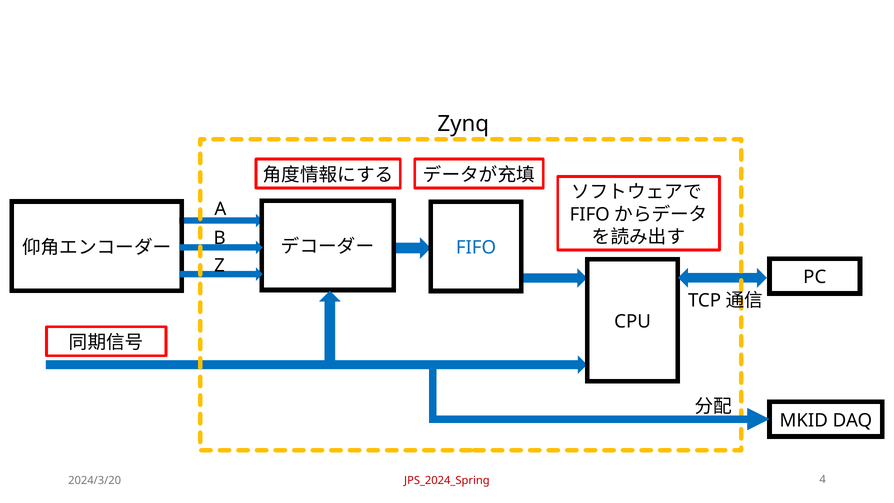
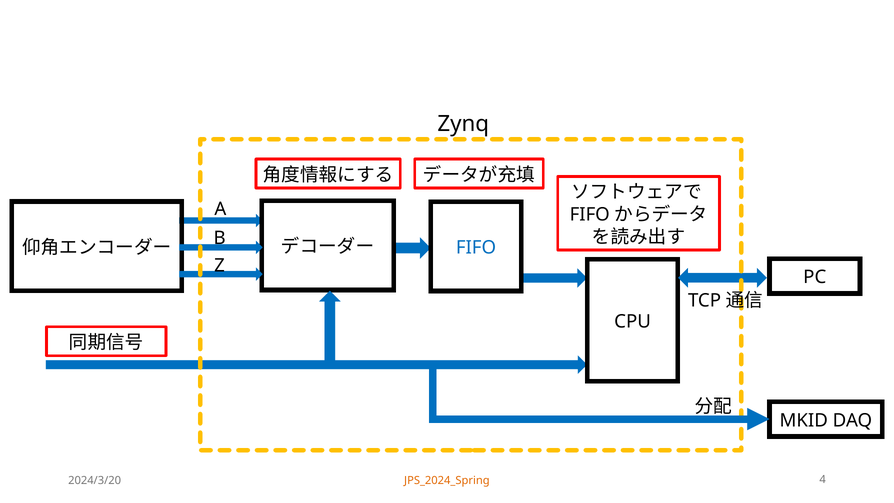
JPS_2024_Spring colour: red -> orange
